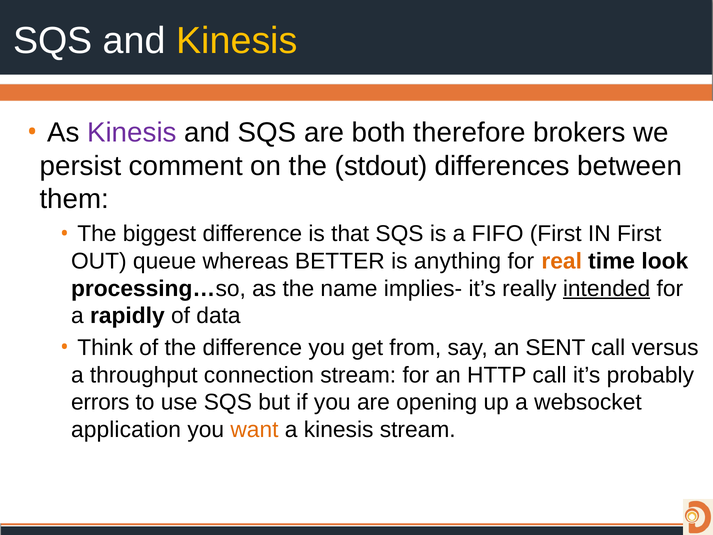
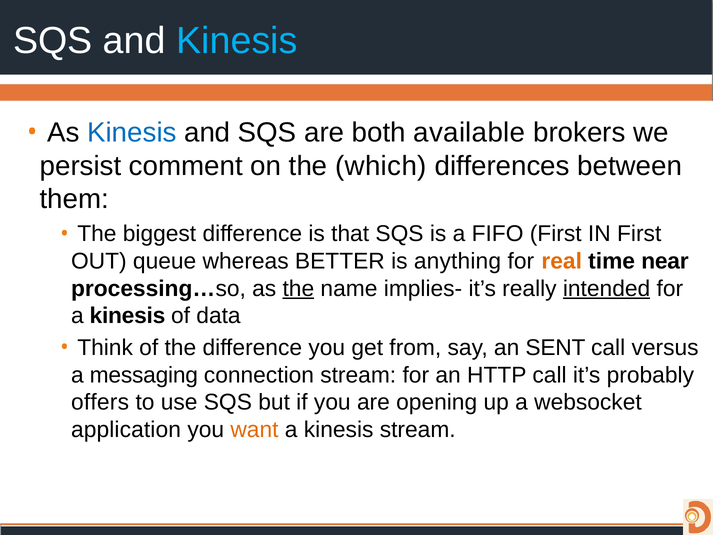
Kinesis at (237, 41) colour: yellow -> light blue
Kinesis at (132, 133) colour: purple -> blue
therefore: therefore -> available
stdout: stdout -> which
look: look -> near
the at (298, 288) underline: none -> present
rapidly at (127, 316): rapidly -> kinesis
throughput: throughput -> messaging
errors: errors -> offers
